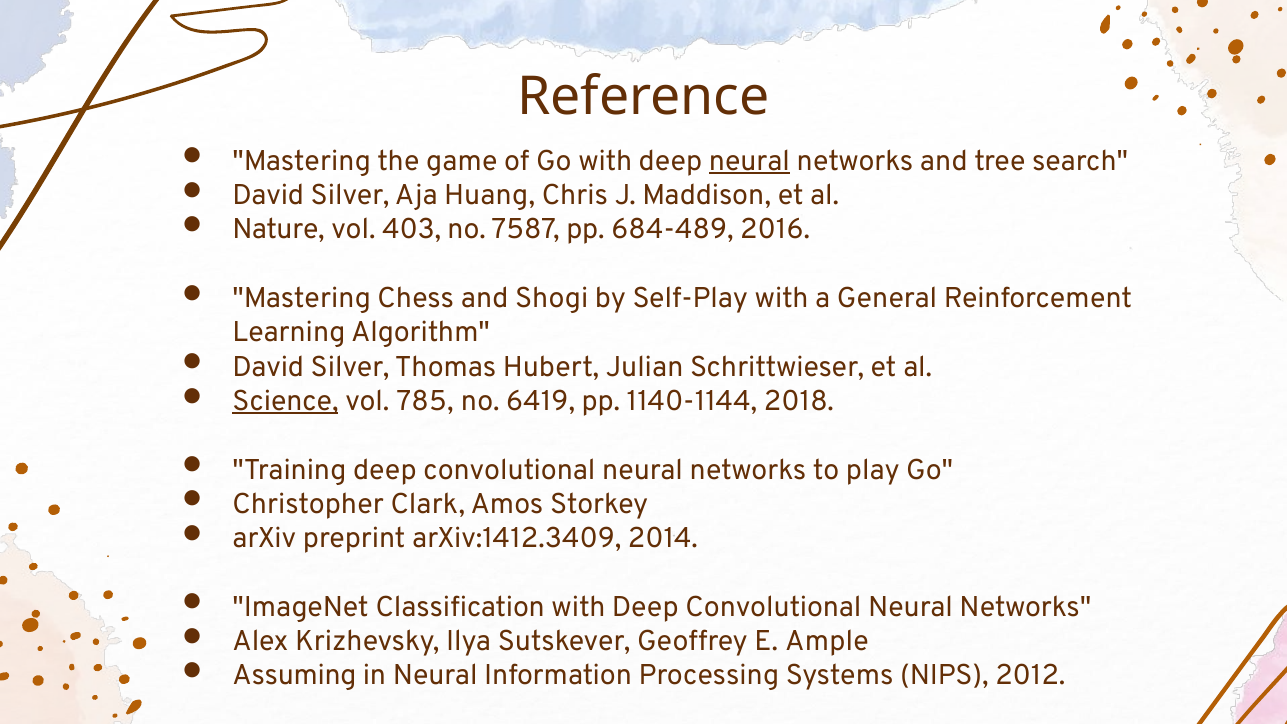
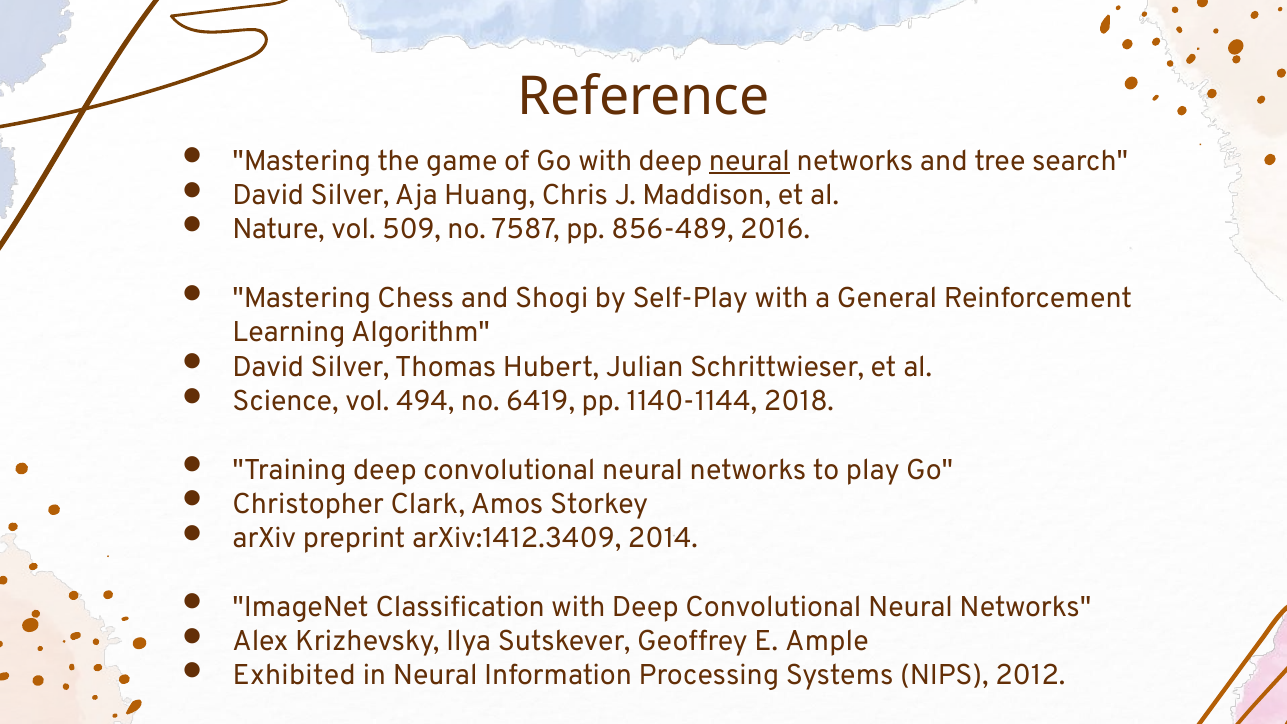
403: 403 -> 509
684-489: 684-489 -> 856-489
Science underline: present -> none
785: 785 -> 494
Assuming: Assuming -> Exhibited
